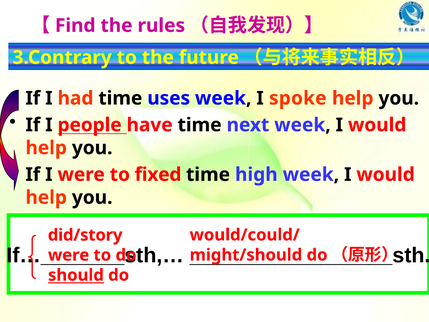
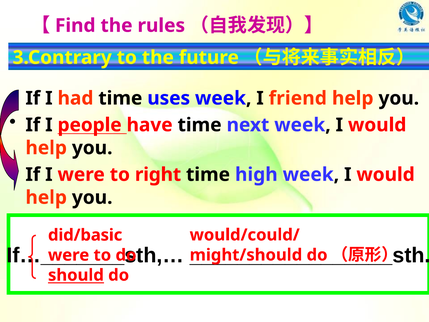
spoke: spoke -> friend
fixed: fixed -> right
did/story: did/story -> did/basic
